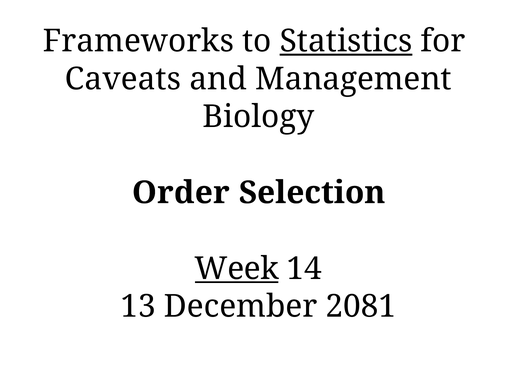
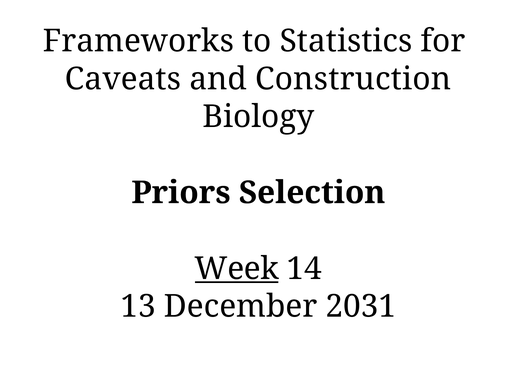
Statistics underline: present -> none
Management: Management -> Construction
Order: Order -> Priors
2081: 2081 -> 2031
